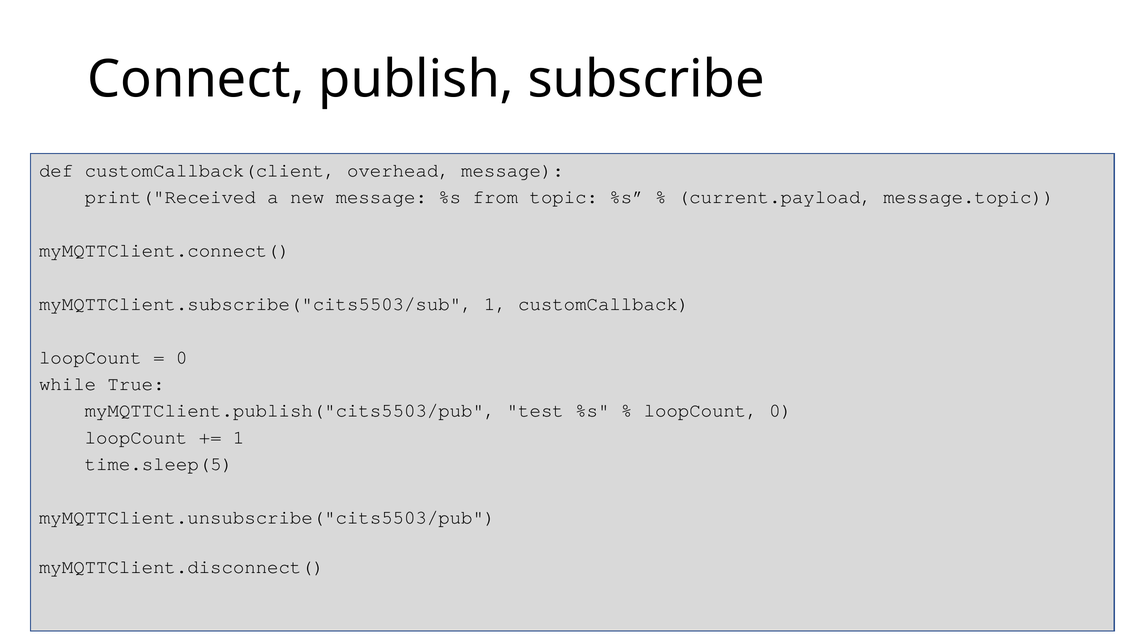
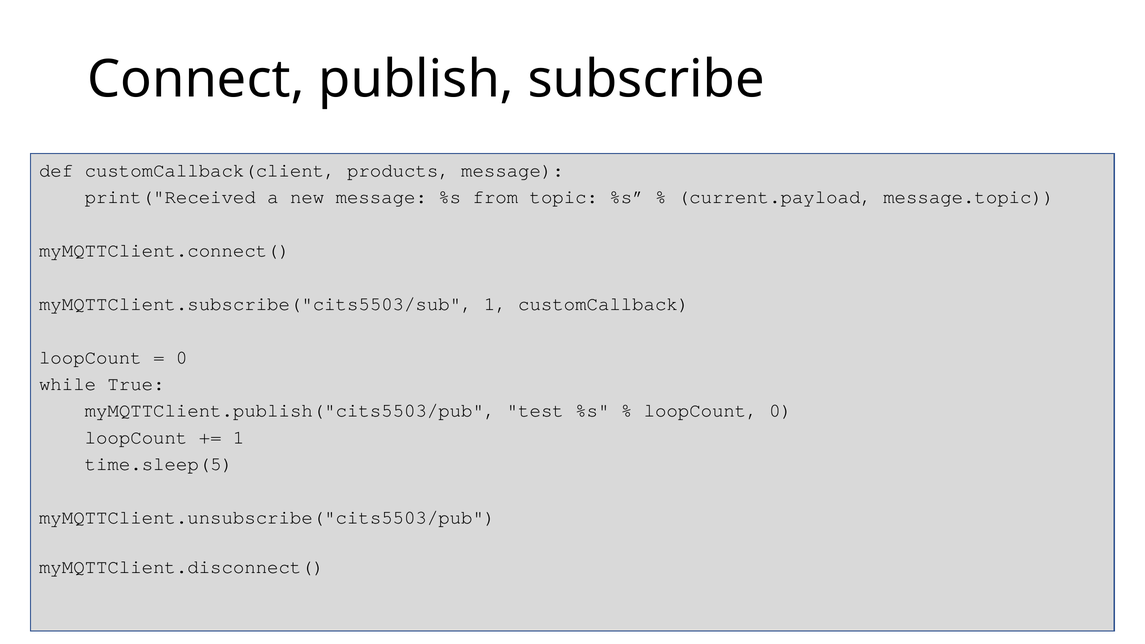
overhead: overhead -> products
